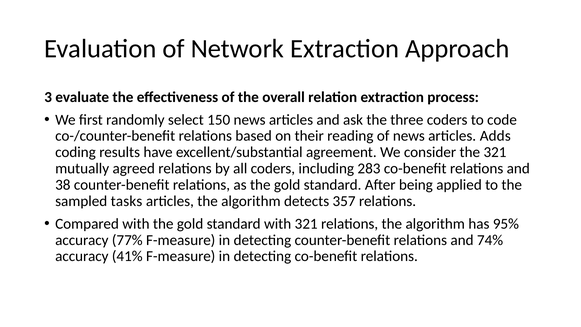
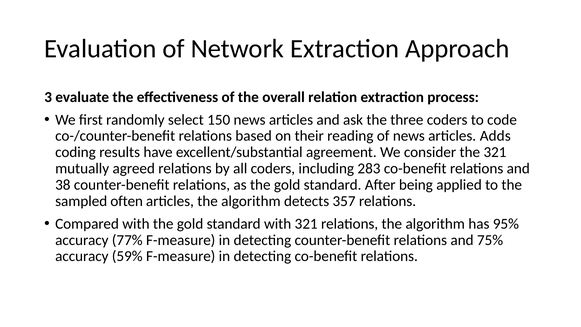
tasks: tasks -> often
74%: 74% -> 75%
41%: 41% -> 59%
